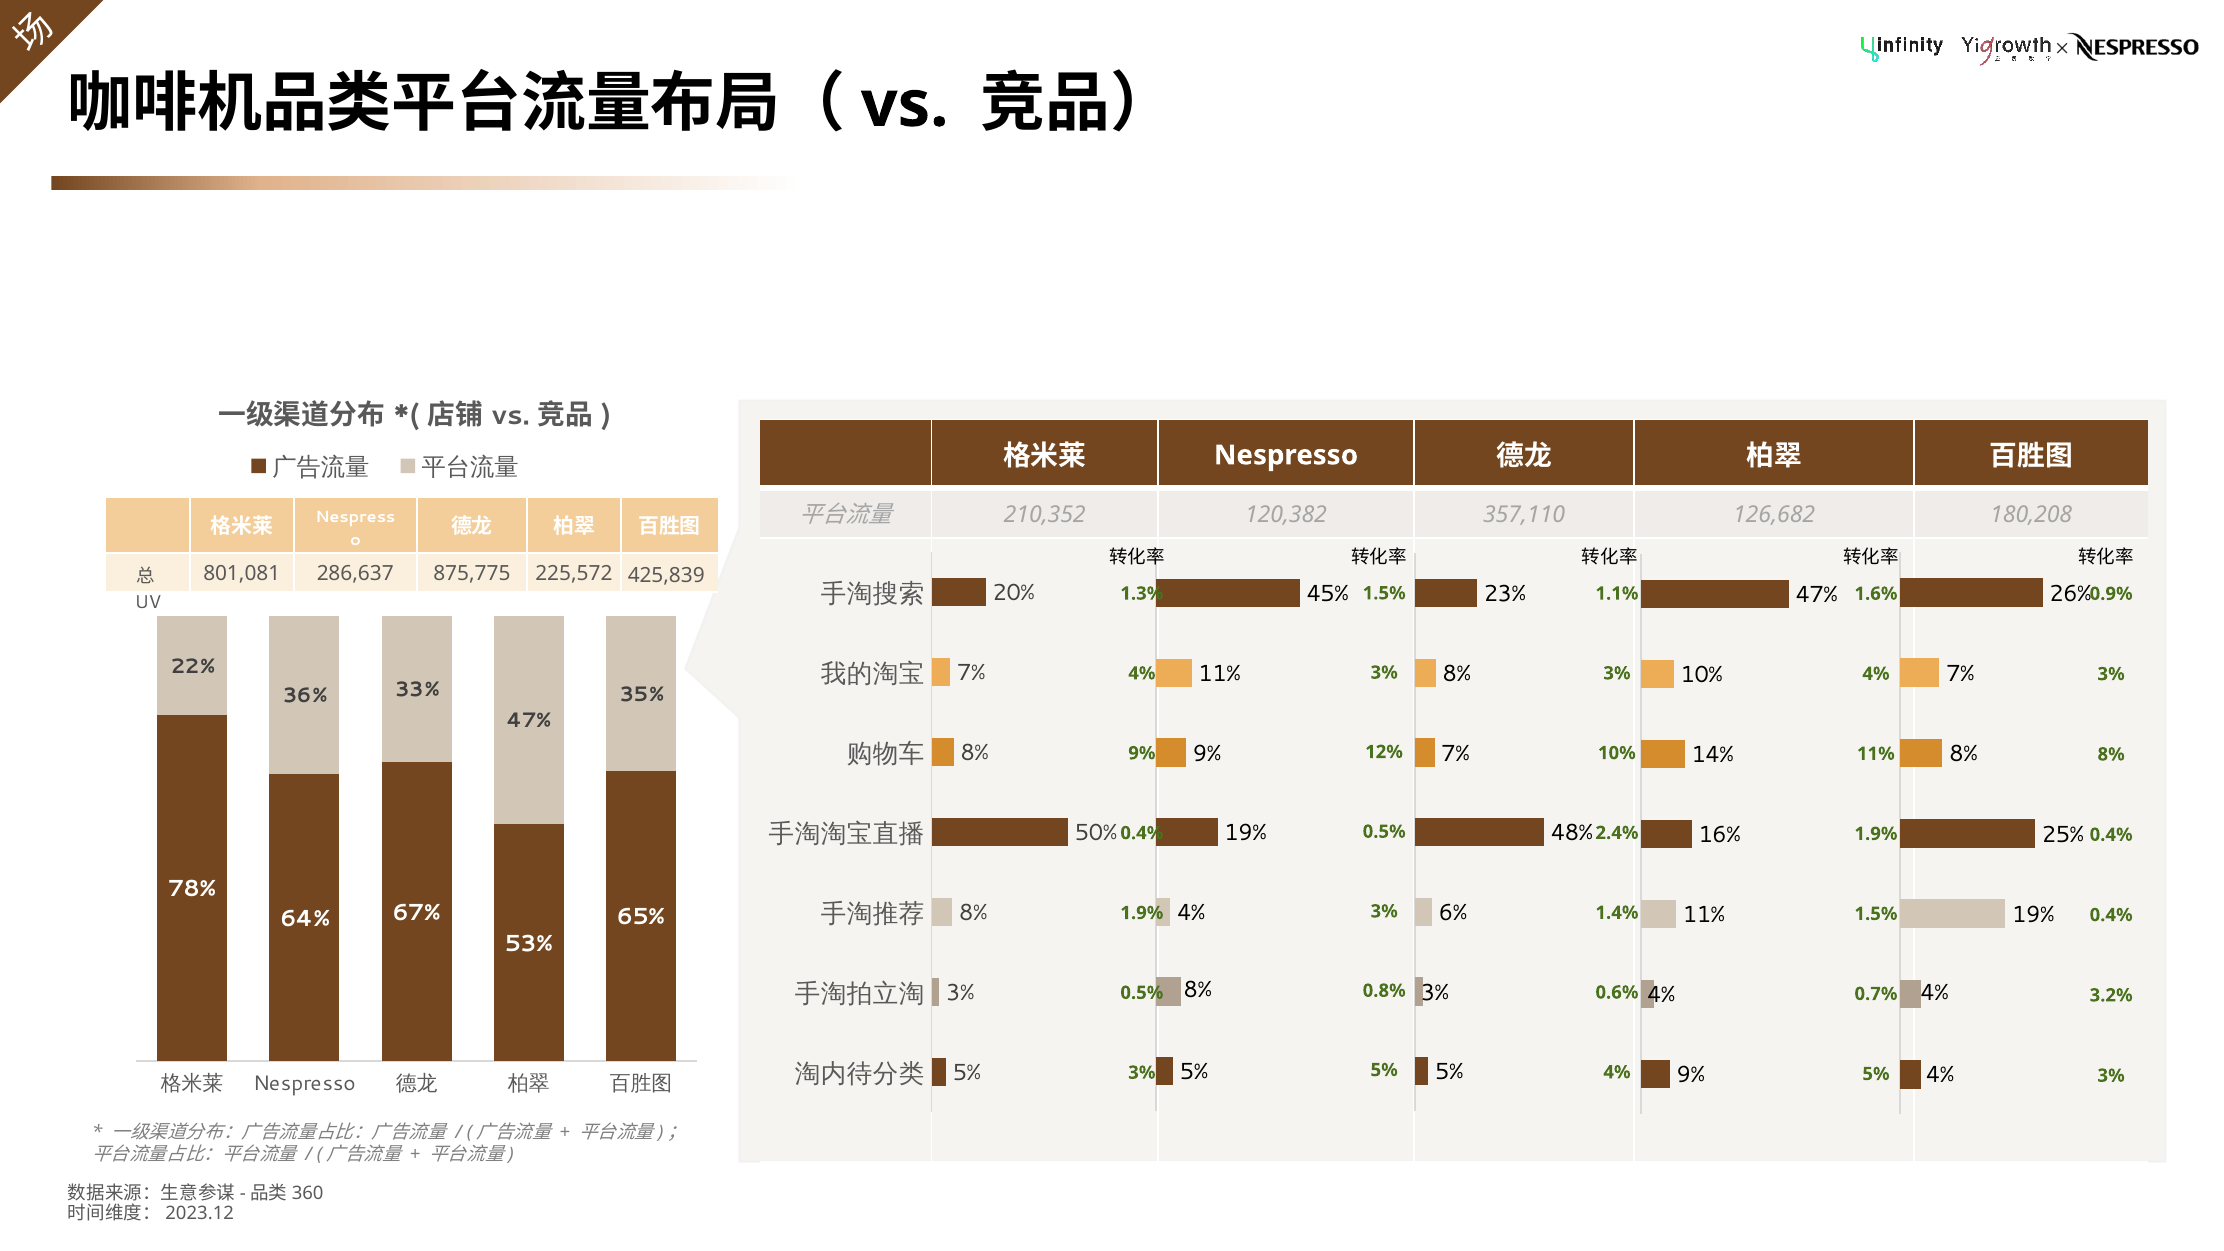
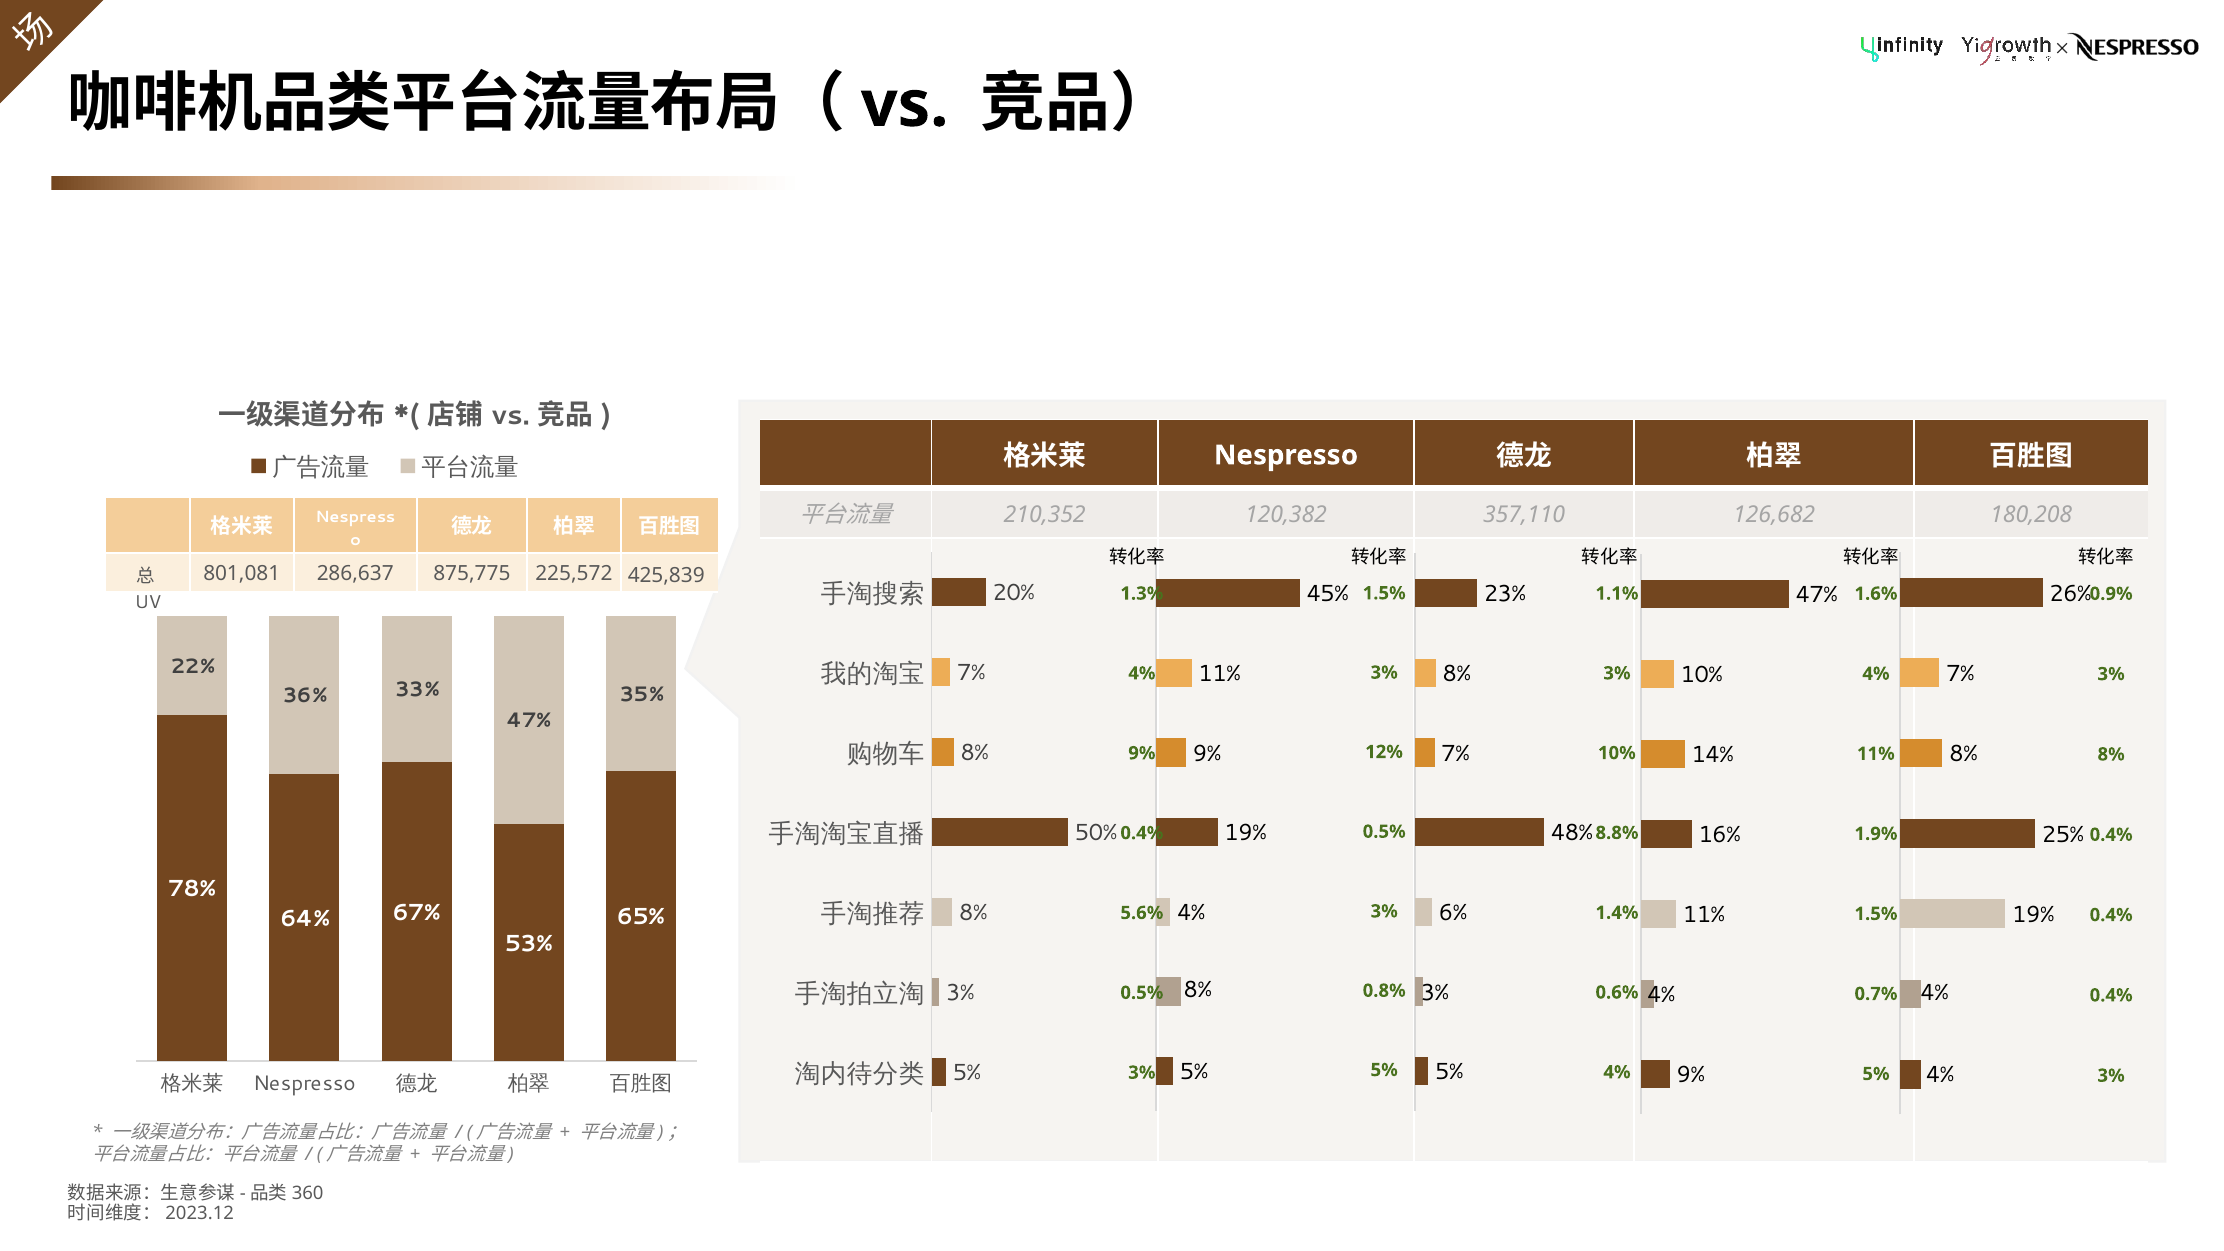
2.4%: 2.4% -> 8.8%
1.9% at (1142, 913): 1.9% -> 5.6%
3.2% at (2111, 995): 3.2% -> 0.4%
